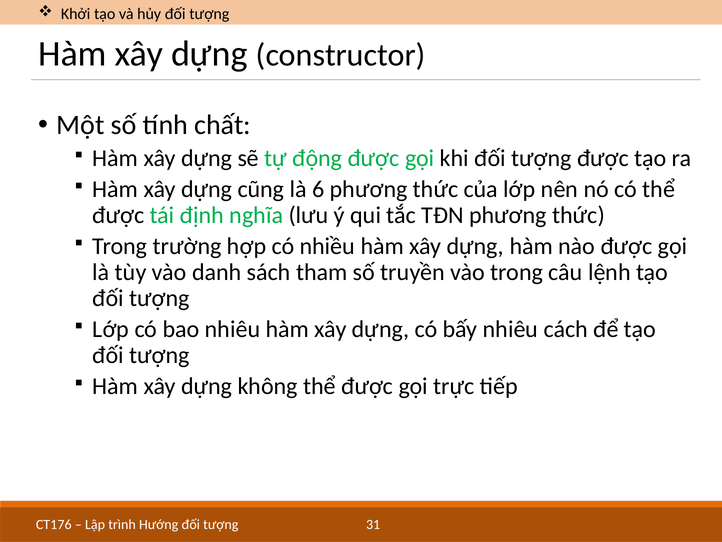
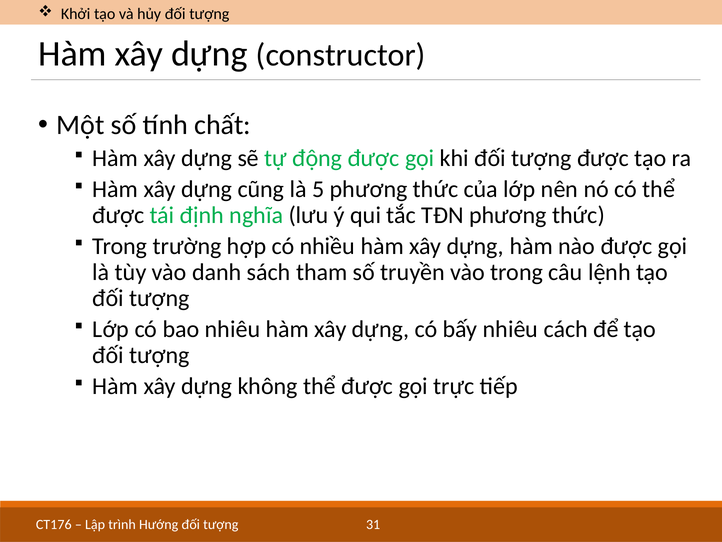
6: 6 -> 5
